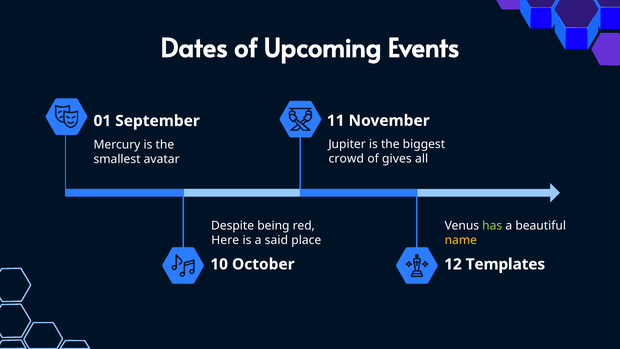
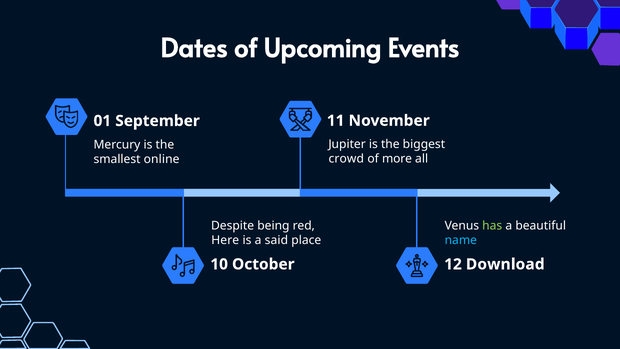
gives: gives -> more
avatar: avatar -> online
name colour: yellow -> light blue
Templates: Templates -> Download
